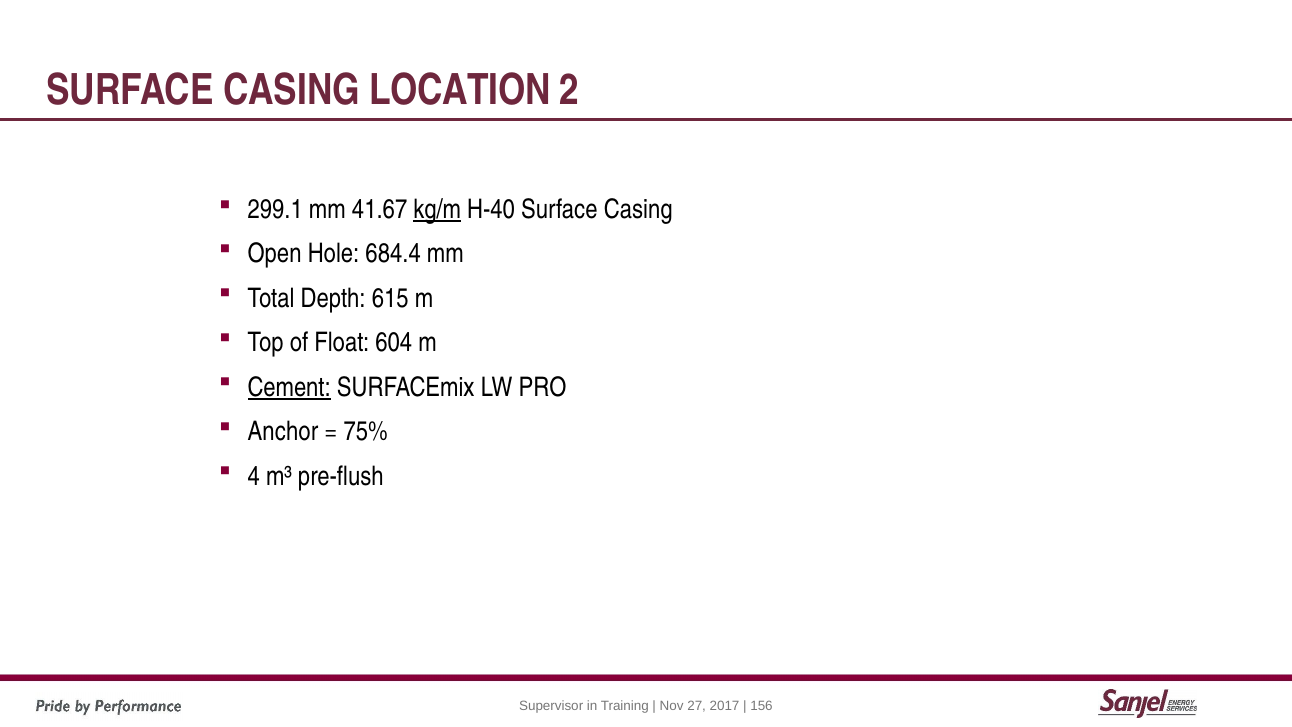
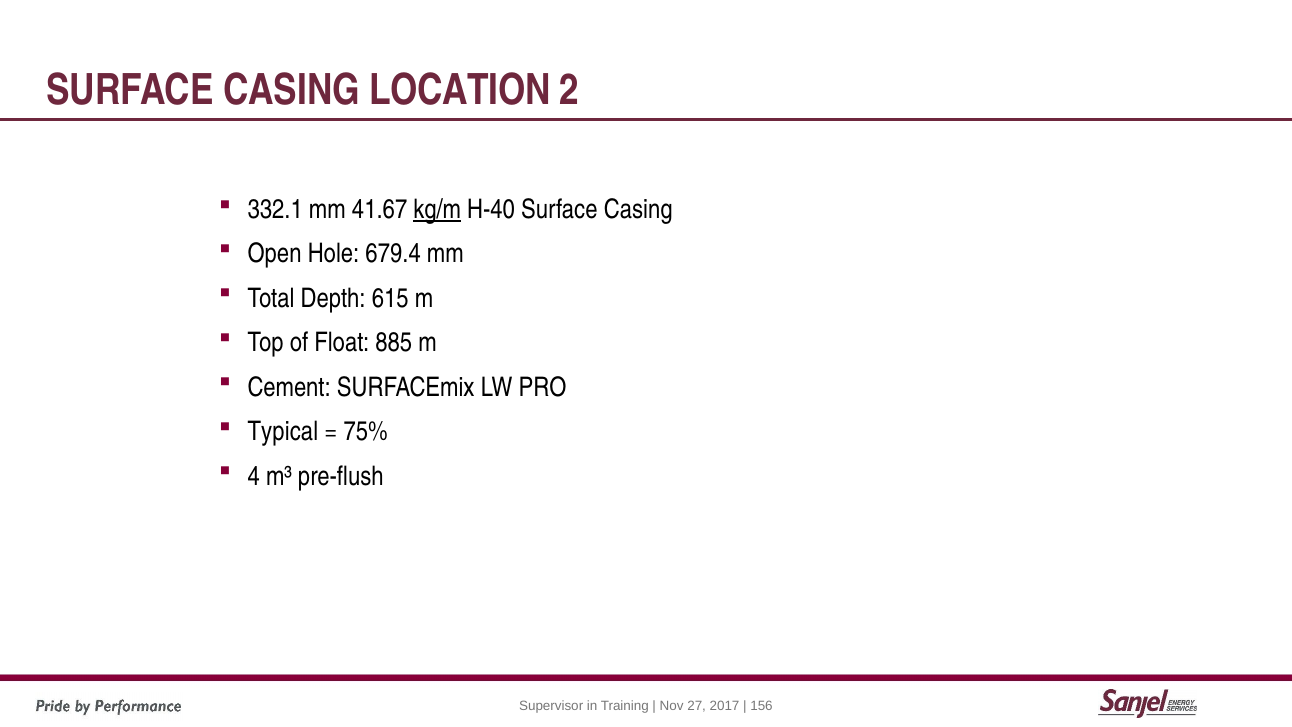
299.1: 299.1 -> 332.1
684.4: 684.4 -> 679.4
604: 604 -> 885
Cement underline: present -> none
Anchor: Anchor -> Typical
